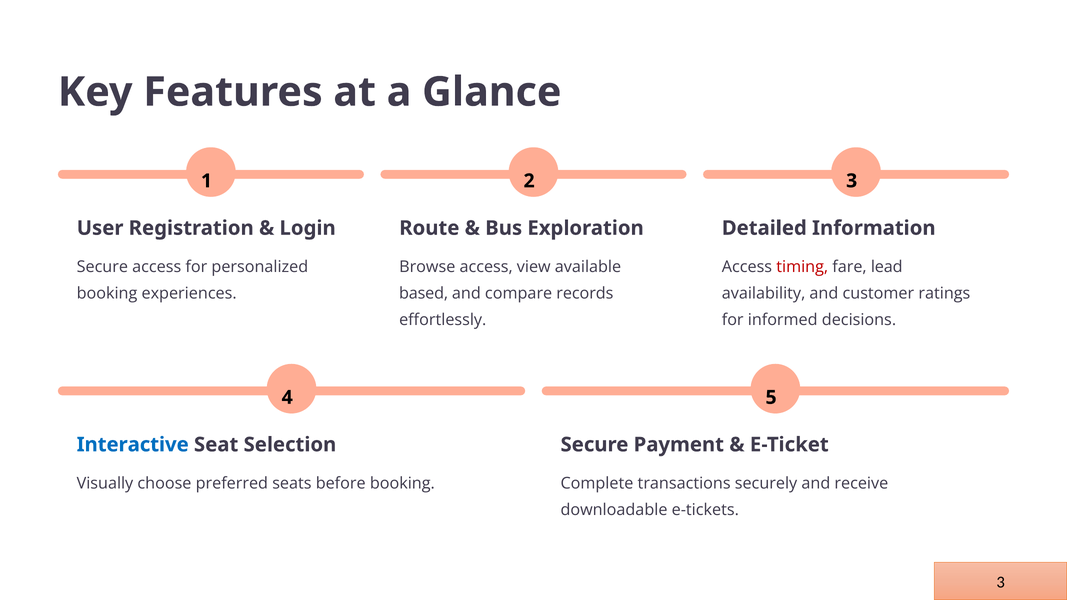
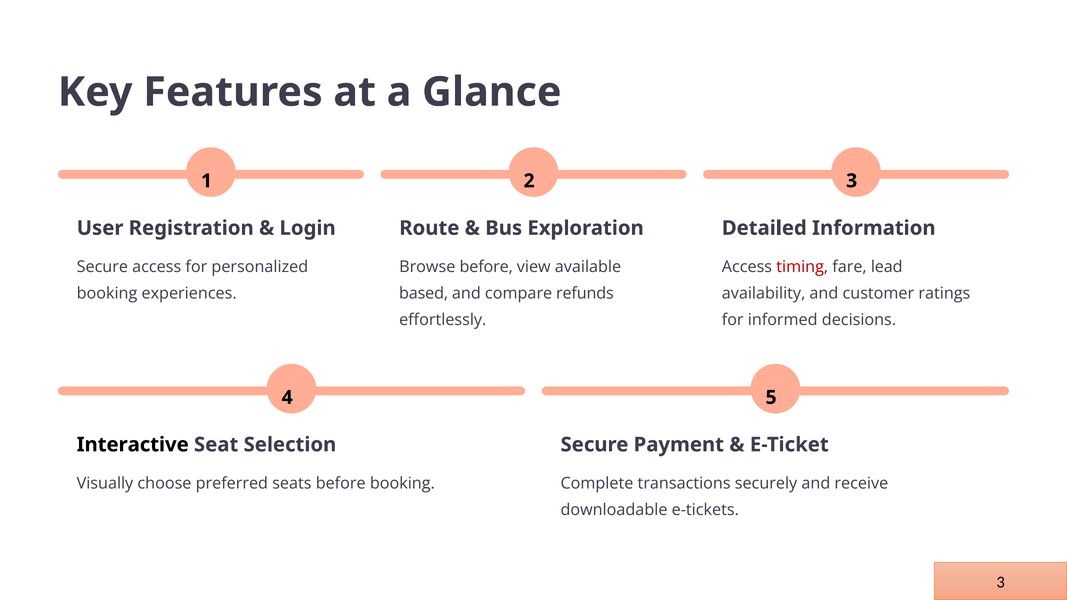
Browse access: access -> before
records: records -> refunds
Interactive colour: blue -> black
